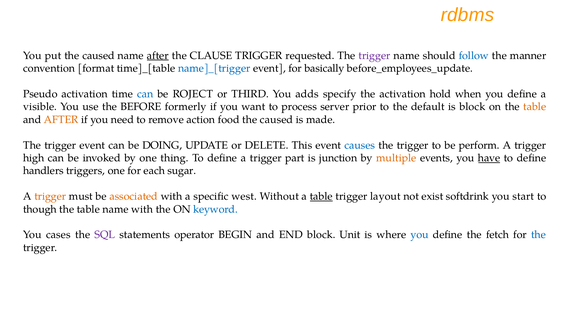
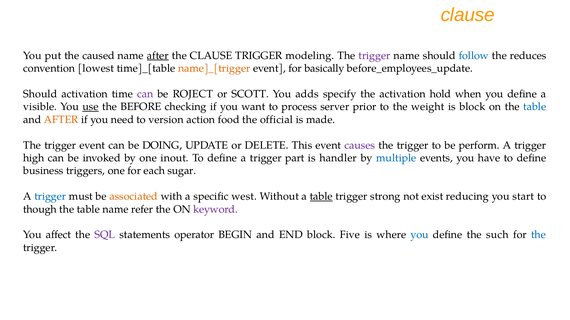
rdbms at (467, 15): rdbms -> clause
requested: requested -> modeling
manner: manner -> reduces
format: format -> lowest
name]_[trigger colour: blue -> orange
Pseudo at (40, 94): Pseudo -> Should
can at (145, 94) colour: blue -> purple
THIRD: THIRD -> SCOTT
use underline: none -> present
formerly: formerly -> checking
default: default -> weight
table at (535, 107) colour: orange -> blue
remove: remove -> version
caused at (277, 120): caused -> official
causes colour: blue -> purple
thing: thing -> inout
junction: junction -> handler
multiple colour: orange -> blue
have underline: present -> none
handlers: handlers -> business
trigger at (50, 197) colour: orange -> blue
layout: layout -> strong
softdrink: softdrink -> reducing
name with: with -> refer
keyword colour: blue -> purple
cases: cases -> affect
Unit: Unit -> Five
fetch: fetch -> such
